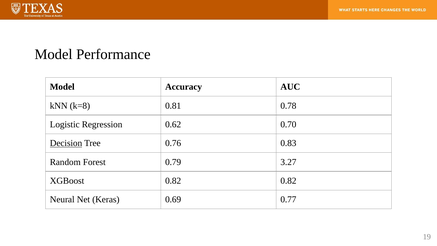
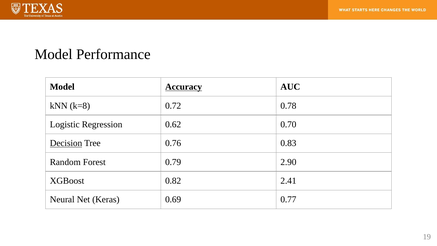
Accuracy underline: none -> present
0.81: 0.81 -> 0.72
3.27: 3.27 -> 2.90
0.82 0.82: 0.82 -> 2.41
